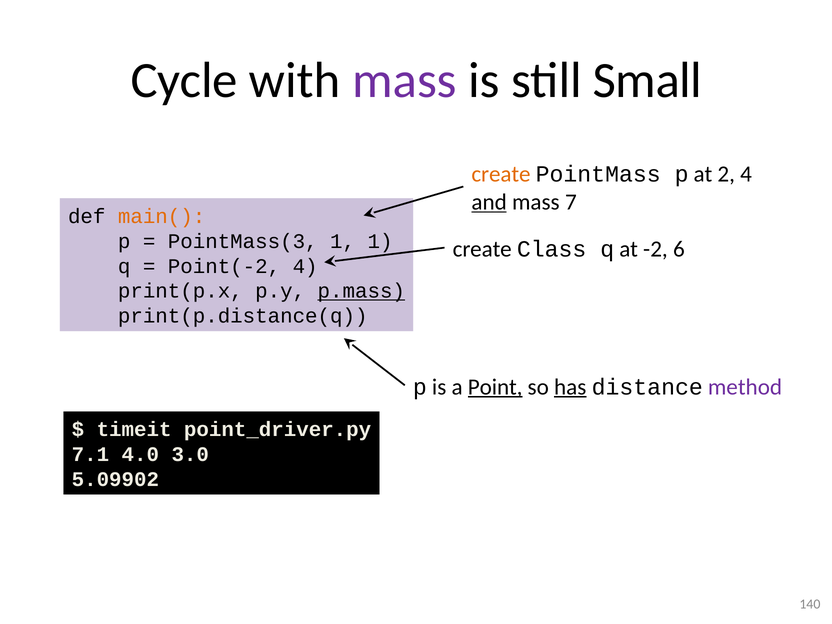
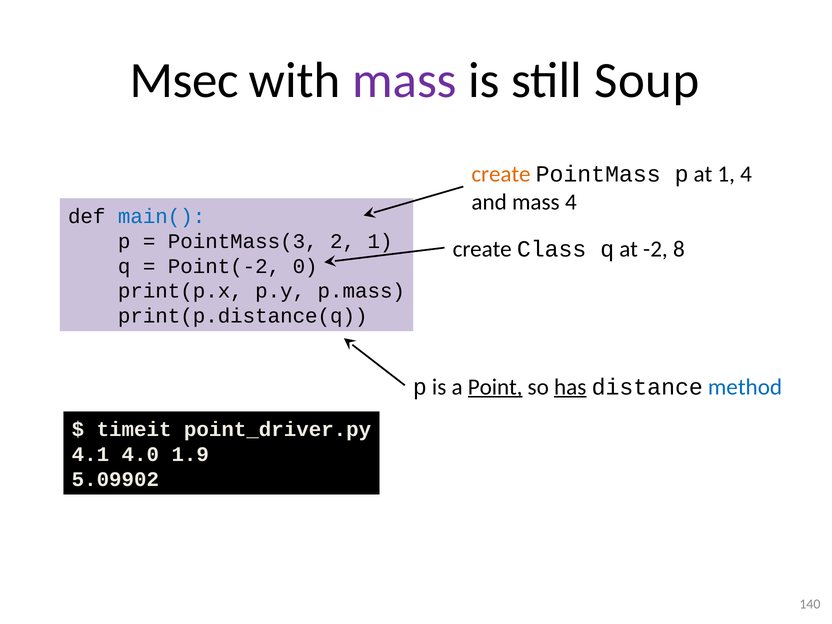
Cycle: Cycle -> Msec
Small: Small -> Soup
at 2: 2 -> 1
and underline: present -> none
mass 7: 7 -> 4
main( colour: orange -> blue
PointMass(3 1: 1 -> 2
6: 6 -> 8
Point(-2 4: 4 -> 0
p.mass underline: present -> none
method colour: purple -> blue
7.1: 7.1 -> 4.1
3.0: 3.0 -> 1.9
